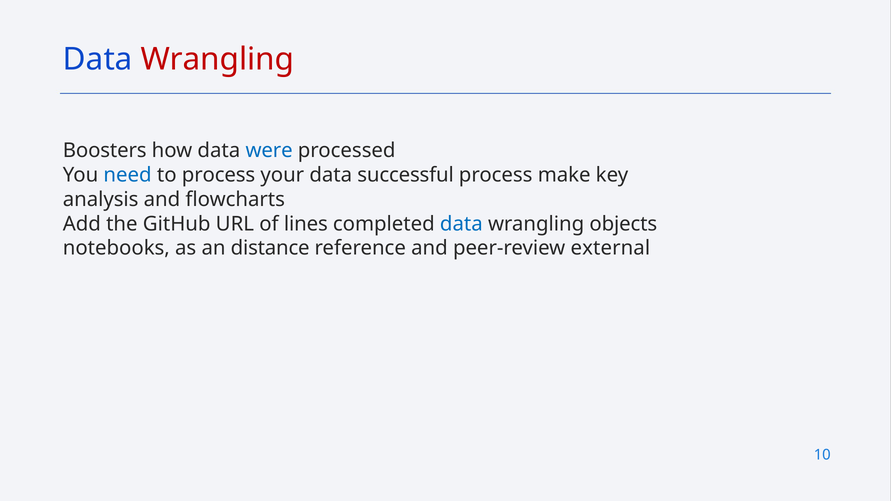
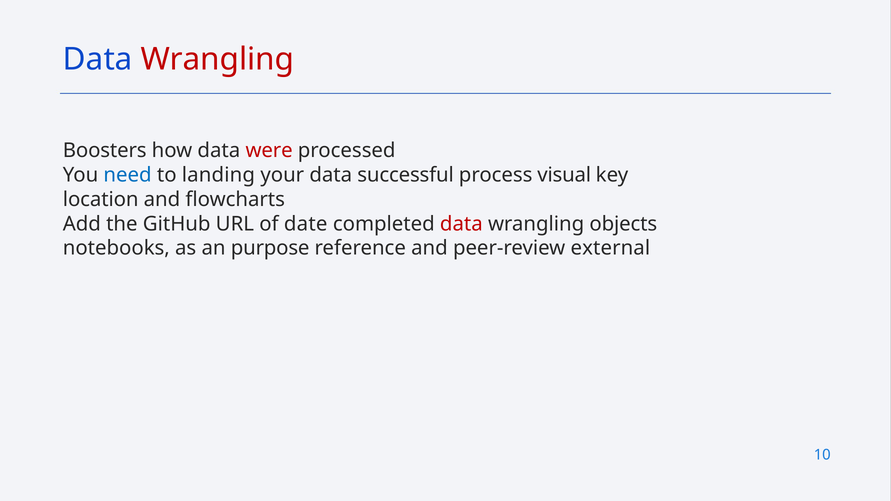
were colour: blue -> red
to process: process -> landing
make: make -> visual
analysis: analysis -> location
lines: lines -> date
data at (461, 224) colour: blue -> red
distance: distance -> purpose
